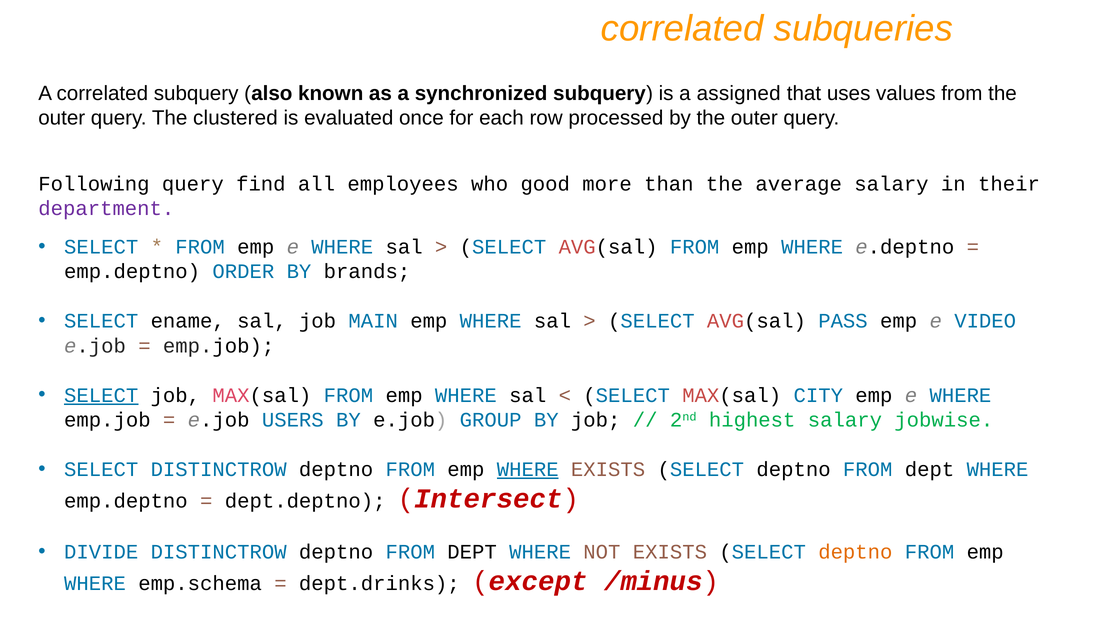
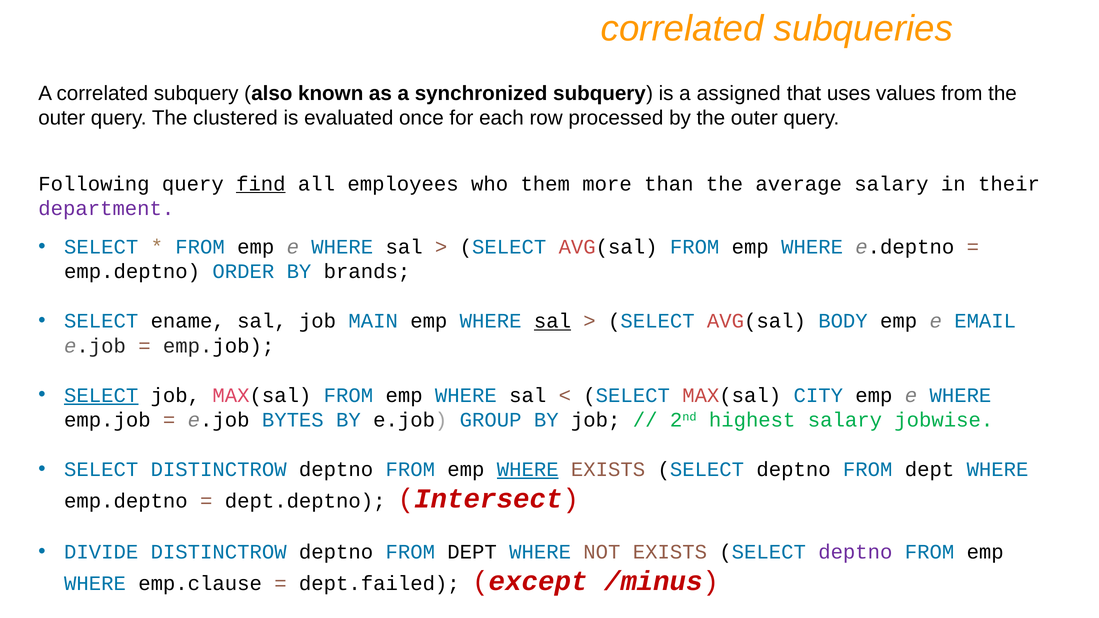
find underline: none -> present
good: good -> them
sal at (552, 321) underline: none -> present
PASS: PASS -> BODY
VIDEO: VIDEO -> EMAIL
USERS: USERS -> BYTES
deptno at (855, 552) colour: orange -> purple
emp.schema: emp.schema -> emp.clause
dept.drinks: dept.drinks -> dept.failed
